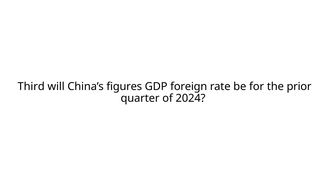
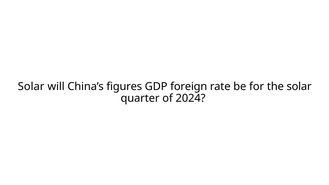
Third at (31, 87): Third -> Solar
the prior: prior -> solar
